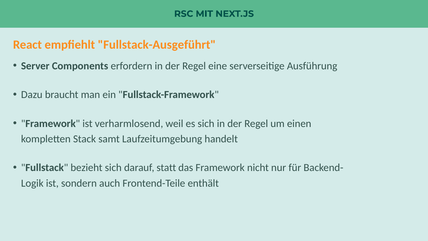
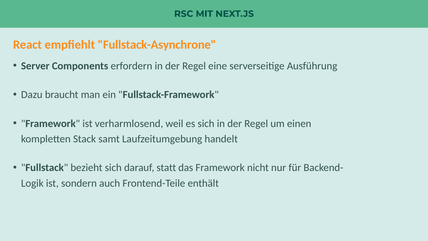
Fullstack-Ausgeführt: Fullstack-Ausgeführt -> Fullstack-Asynchrone
